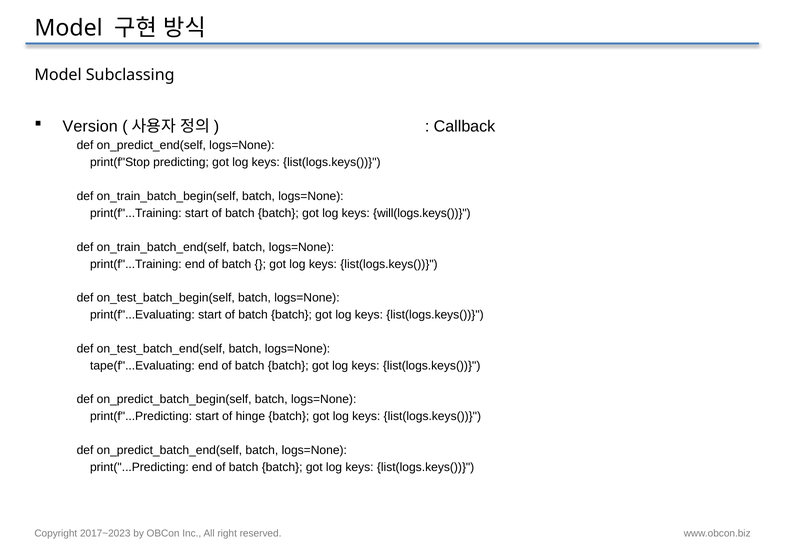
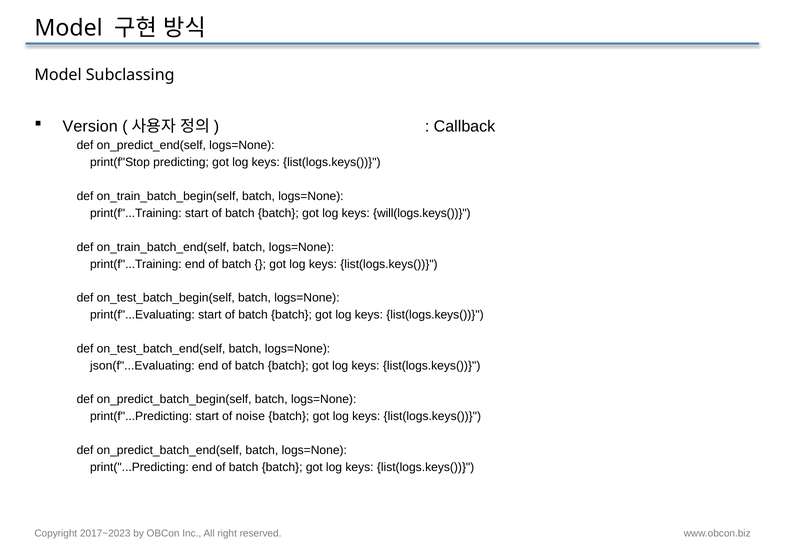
tape(f"...Evaluating: tape(f"...Evaluating -> json(f"...Evaluating
hinge: hinge -> noise
